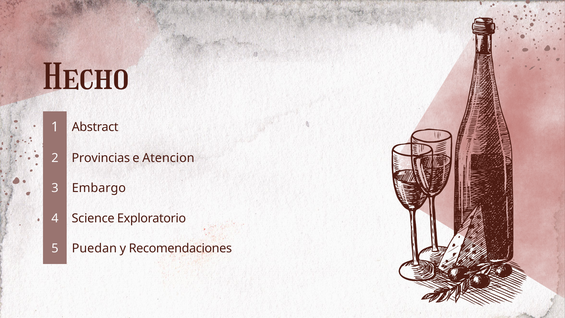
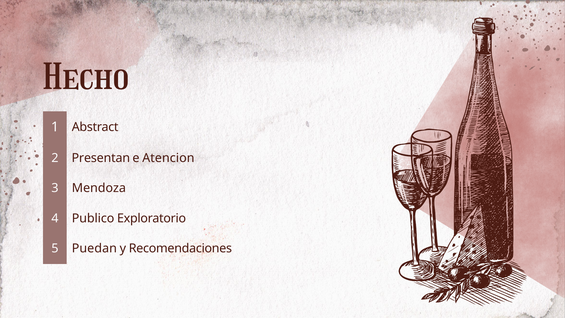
Provincias: Provincias -> Presentan
Embargo: Embargo -> Mendoza
Science: Science -> Publico
